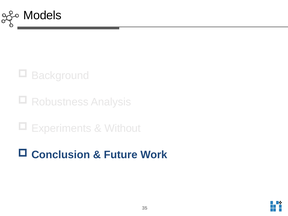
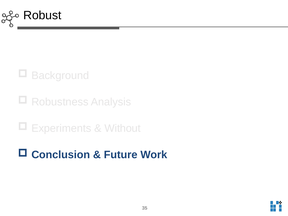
Models: Models -> Robust
